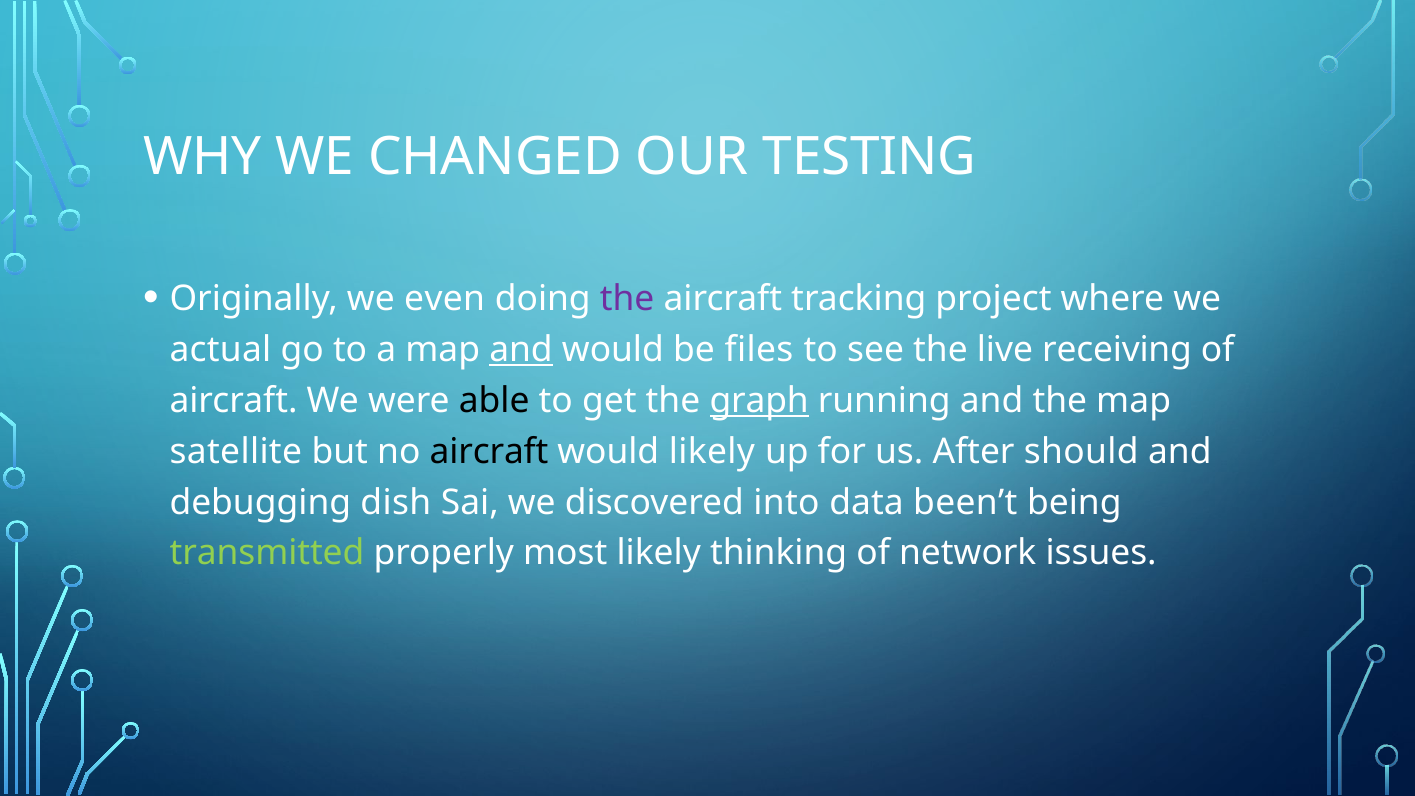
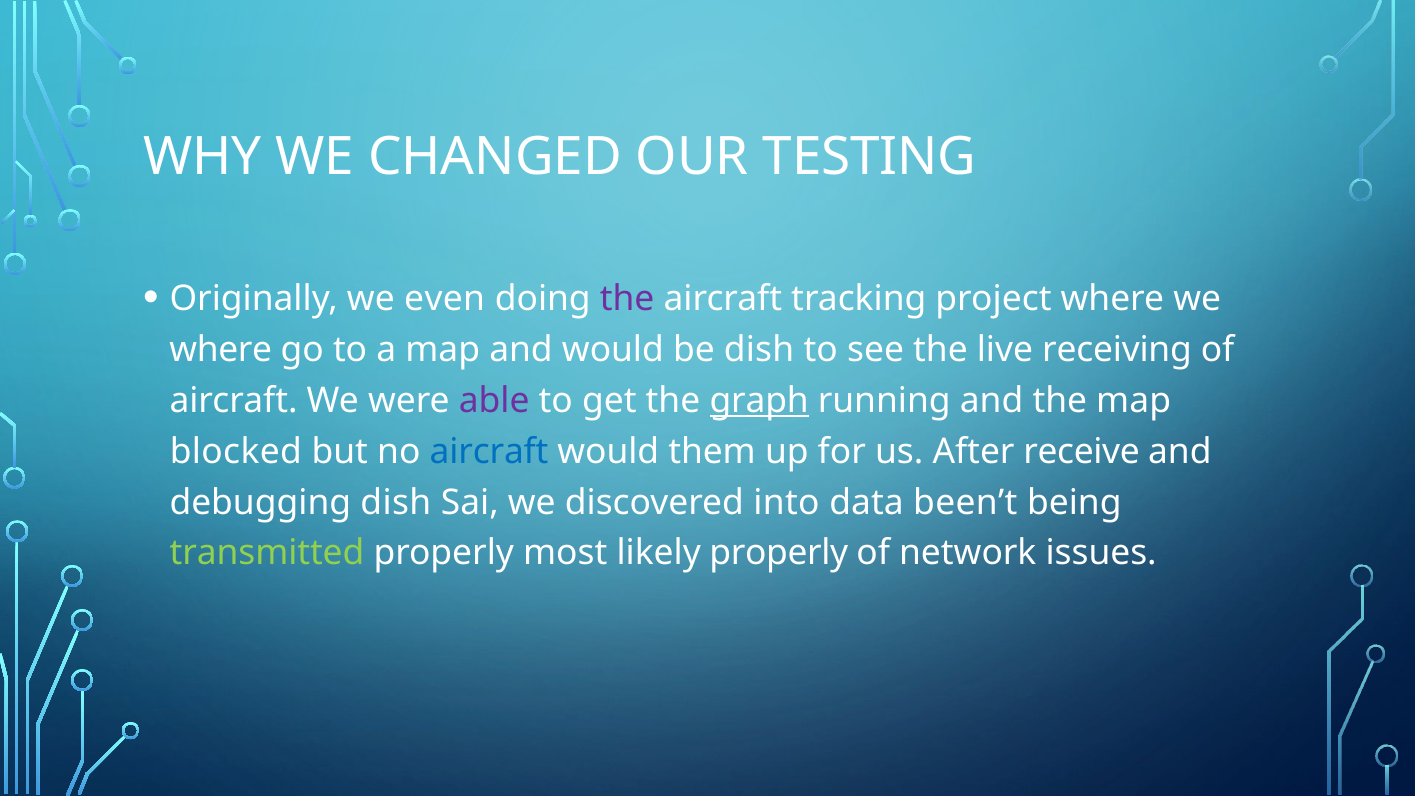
actual at (220, 350): actual -> where
and at (521, 350) underline: present -> none
be files: files -> dish
able colour: black -> purple
satellite: satellite -> blocked
aircraft at (489, 451) colour: black -> blue
would likely: likely -> them
should: should -> receive
likely thinking: thinking -> properly
